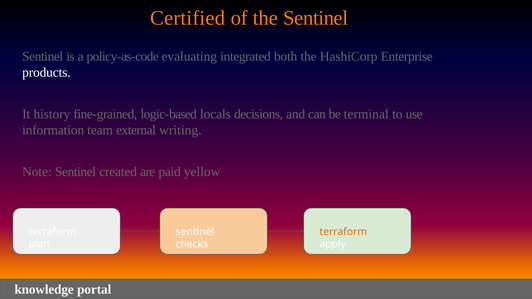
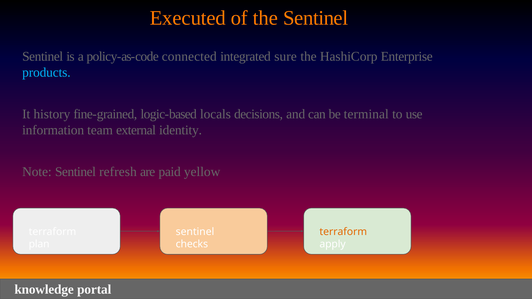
Certified: Certified -> Executed
evaluating: evaluating -> connected
both: both -> sure
products colour: white -> light blue
writing: writing -> identity
created: created -> refresh
